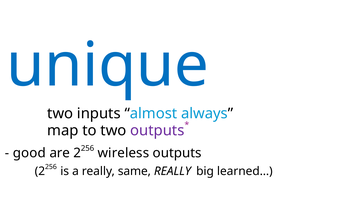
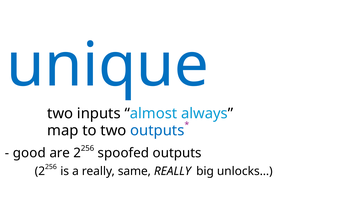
outputs at (157, 131) colour: purple -> blue
wireless: wireless -> spoofed
learned…: learned… -> unlocks…
